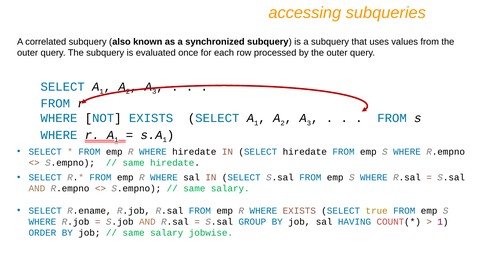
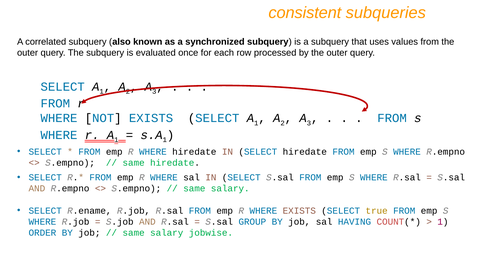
accessing: accessing -> consistent
